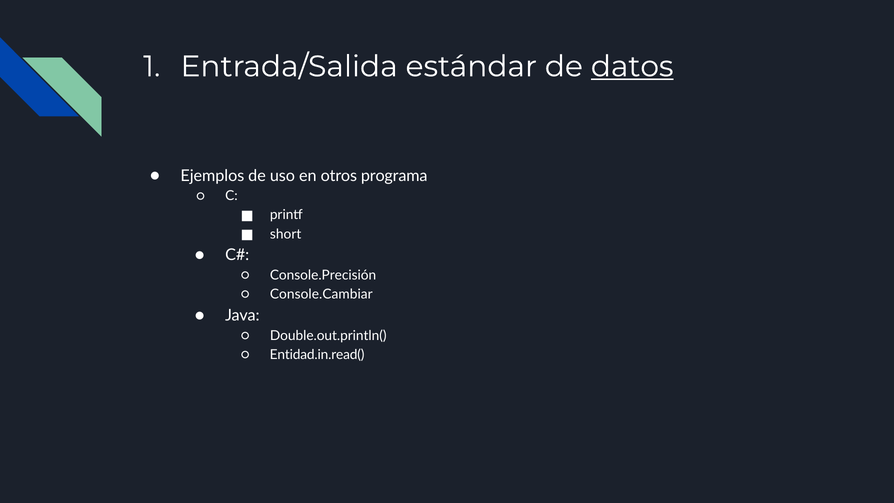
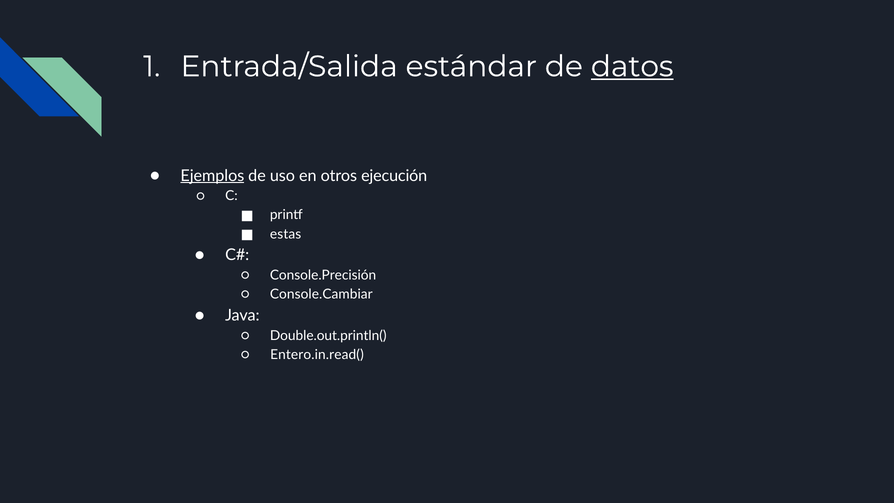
Ejemplos underline: none -> present
programa: programa -> ejecución
short: short -> estas
Entidad.in.read(: Entidad.in.read( -> Entero.in.read(
